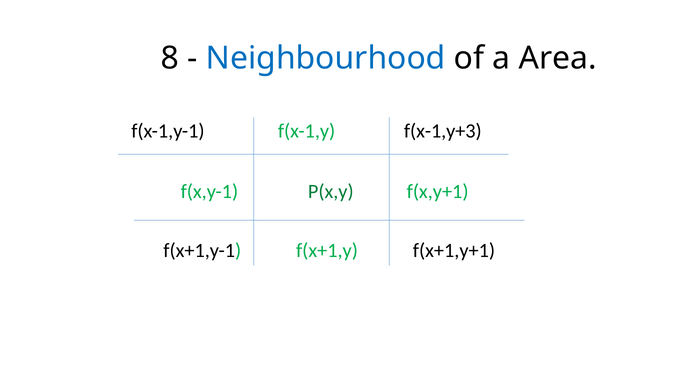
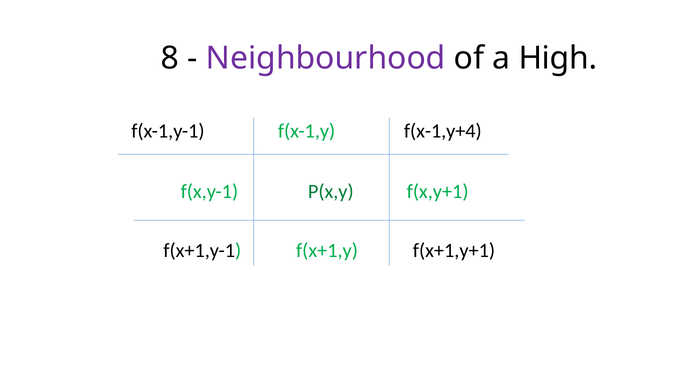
Neighbourhood colour: blue -> purple
Area: Area -> High
f(x-1,y+3: f(x-1,y+3 -> f(x-1,y+4
